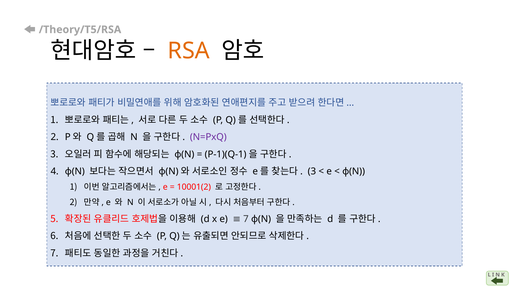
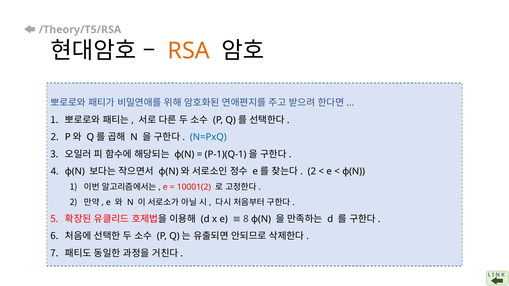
N=PxQ colour: purple -> blue
3 at (312, 172): 3 -> 2
e 7: 7 -> 8
